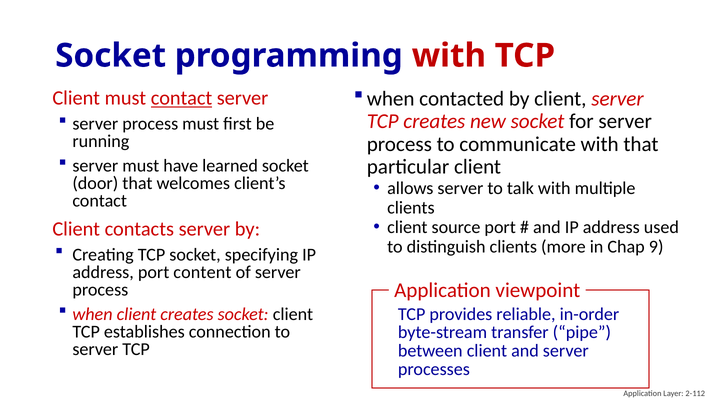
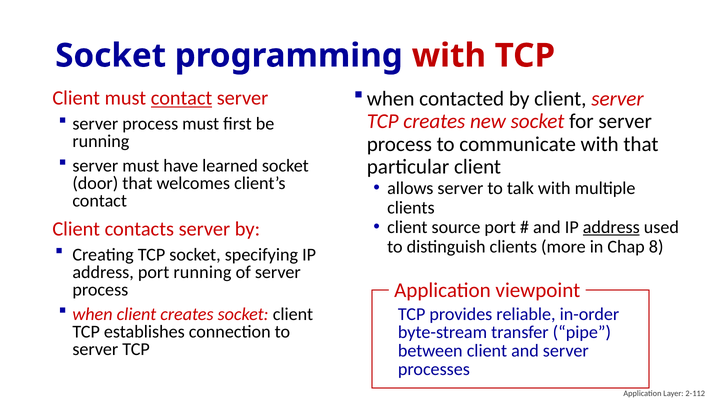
address at (611, 227) underline: none -> present
9: 9 -> 8
port content: content -> running
